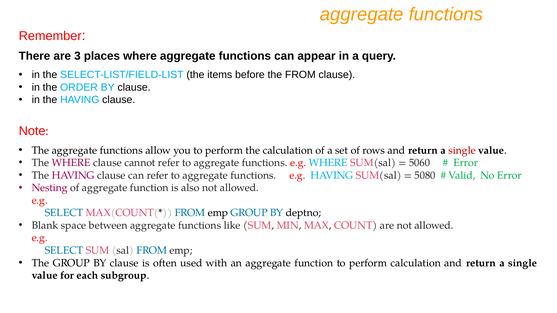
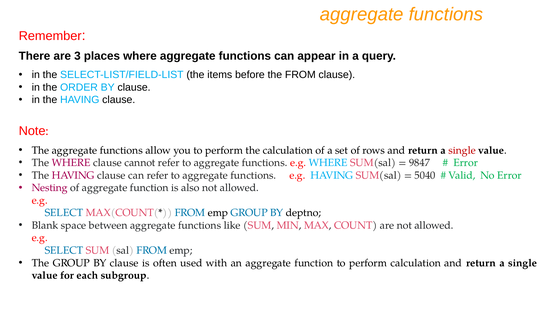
5060: 5060 -> 9847
5080: 5080 -> 5040
